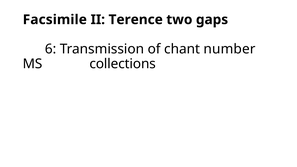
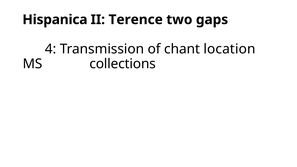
Facsimile: Facsimile -> Hispanica
6: 6 -> 4
number: number -> location
